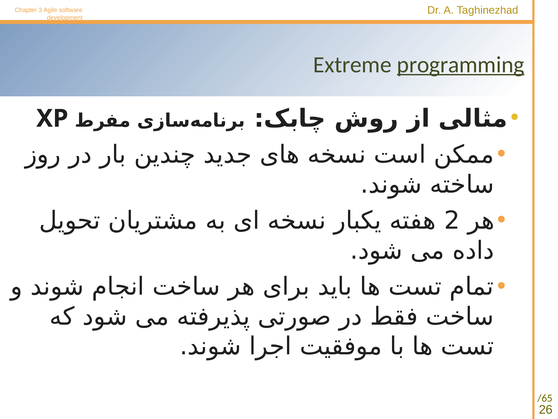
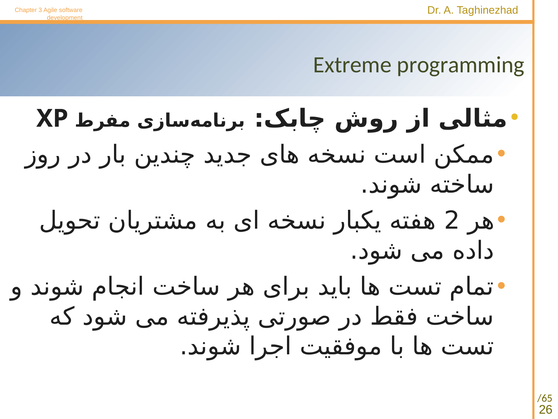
programming underline: present -> none
